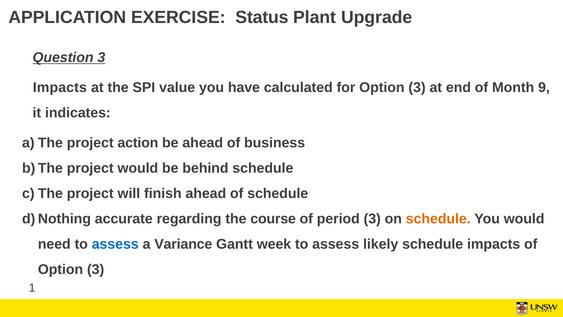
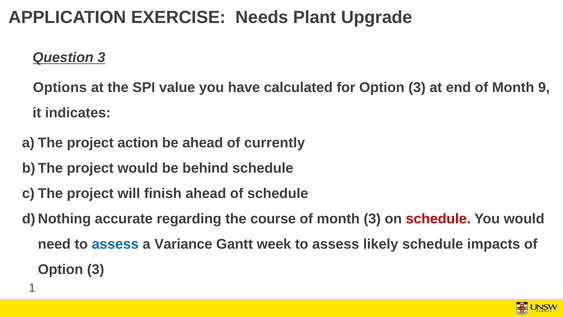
Status: Status -> Needs
Impacts at (60, 87): Impacts -> Options
business: business -> currently
period at (338, 219): period -> month
schedule at (438, 219) colour: orange -> red
